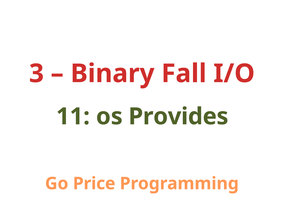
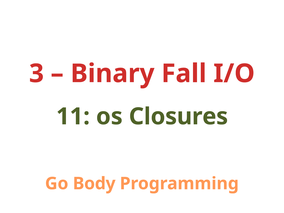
Provides: Provides -> Closures
Price: Price -> Body
